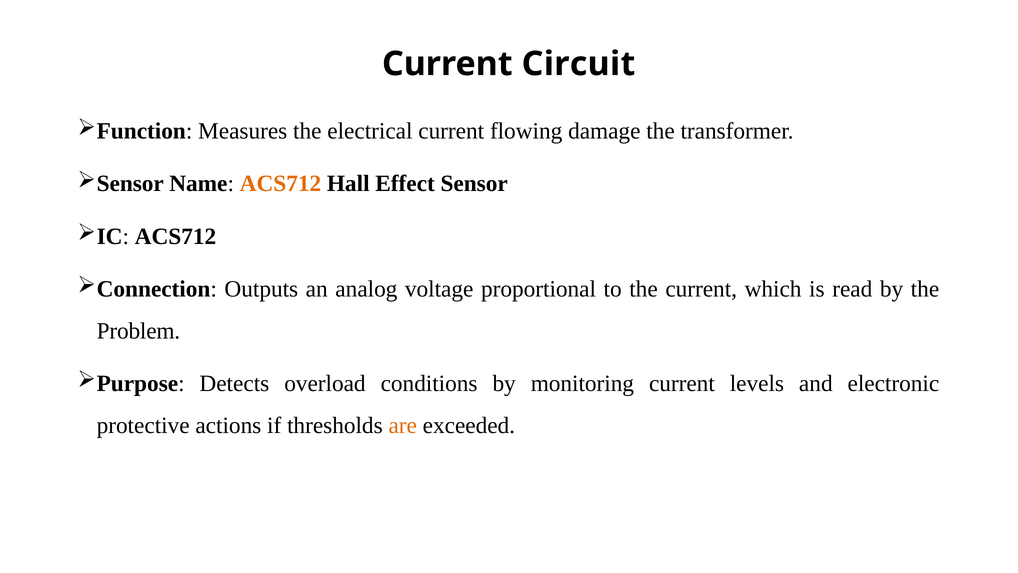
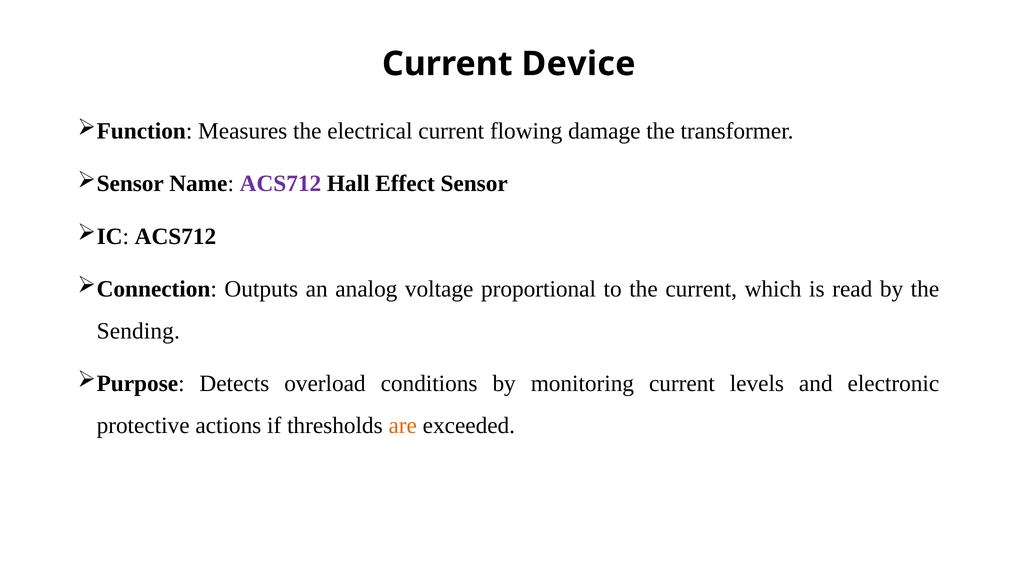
Circuit: Circuit -> Device
ACS712 at (280, 184) colour: orange -> purple
Problem: Problem -> Sending
